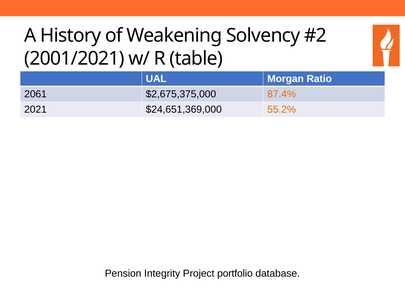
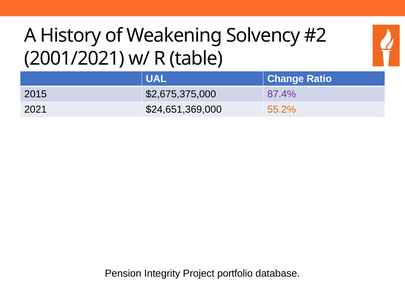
Morgan: Morgan -> Change
2061: 2061 -> 2015
87.4% colour: orange -> purple
